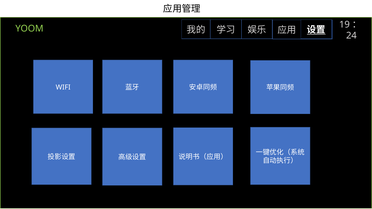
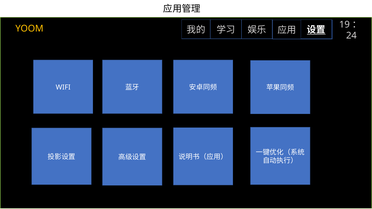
YOOM colour: light green -> yellow
